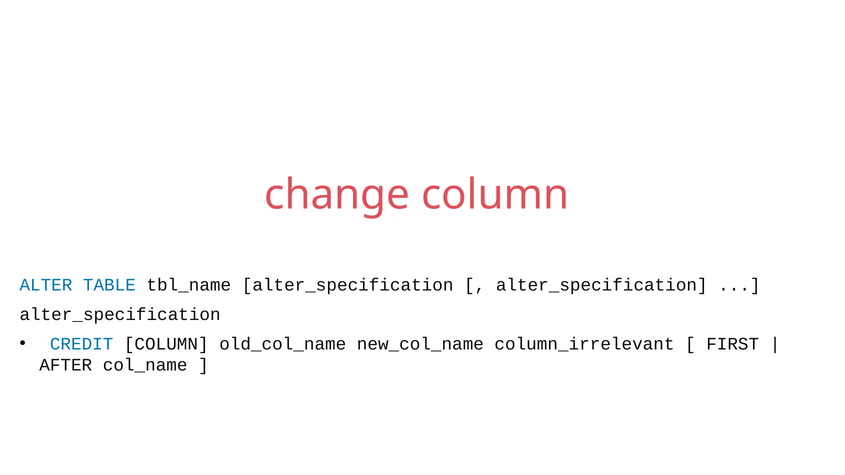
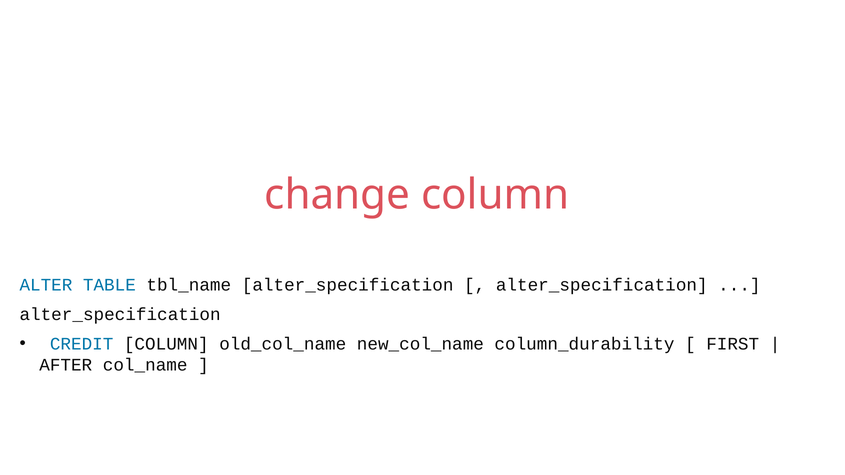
column_irrelevant: column_irrelevant -> column_durability
